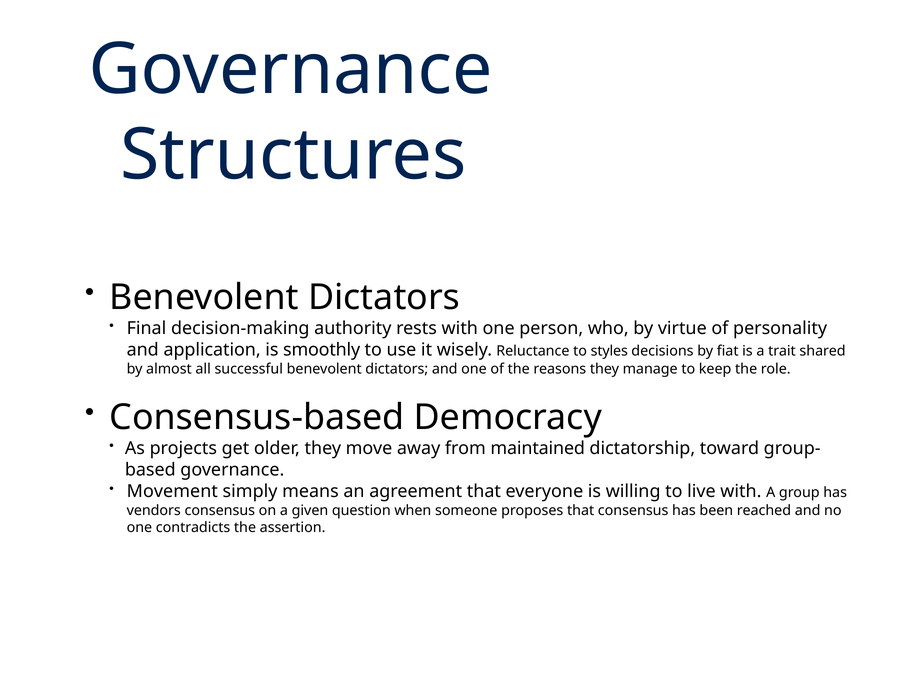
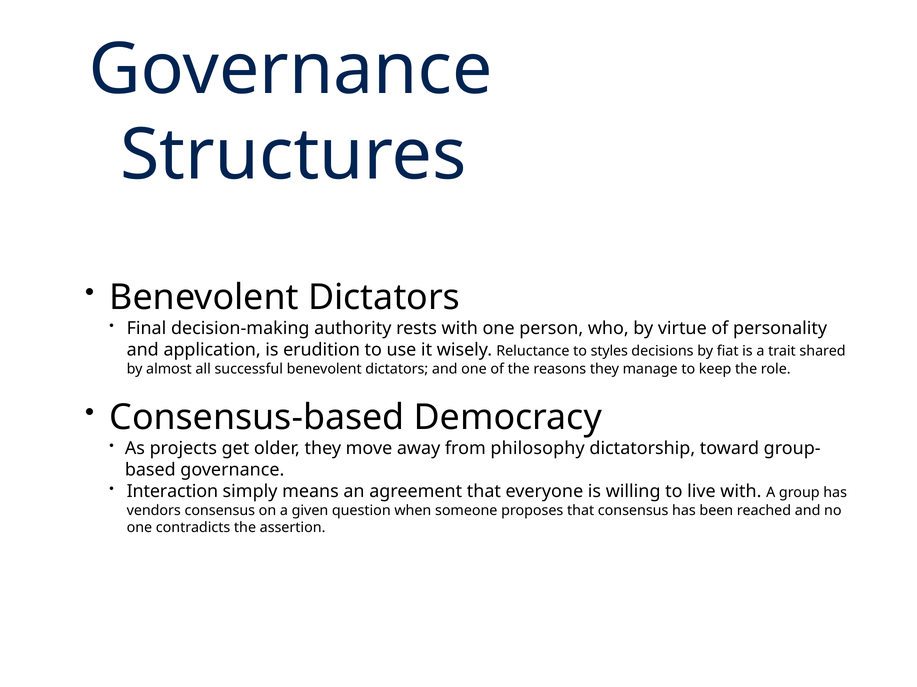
smoothly: smoothly -> erudition
maintained: maintained -> philosophy
Movement: Movement -> Interaction
